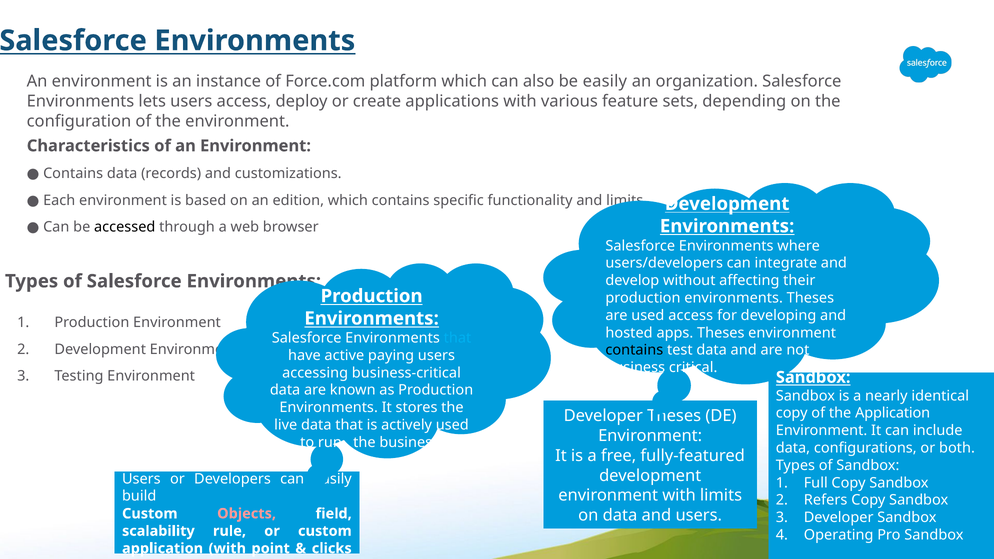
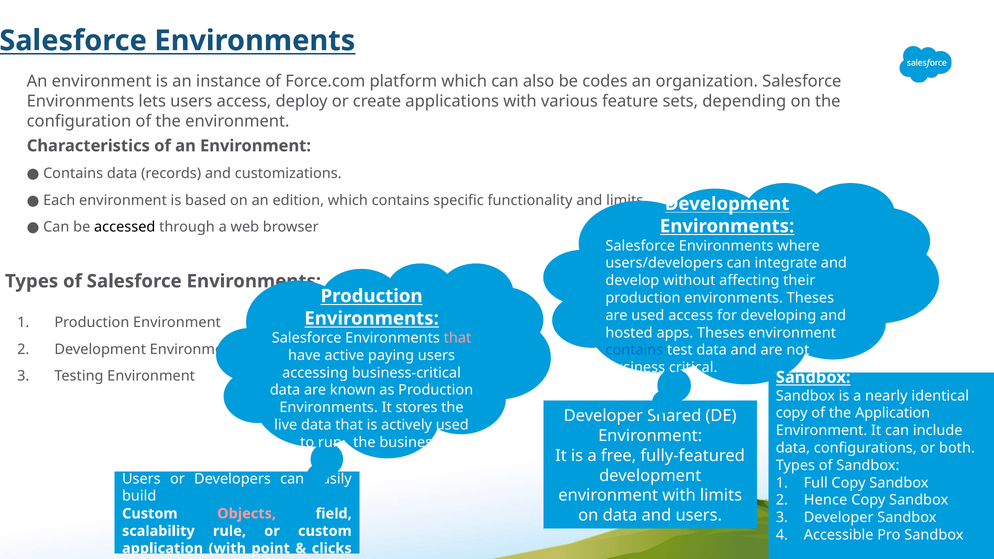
be easily: easily -> codes
that at (457, 338) colour: light blue -> pink
contains at (634, 350) colour: black -> blue
Developer Theses: Theses -> Shared
Refers: Refers -> Hence
Operating: Operating -> Accessible
